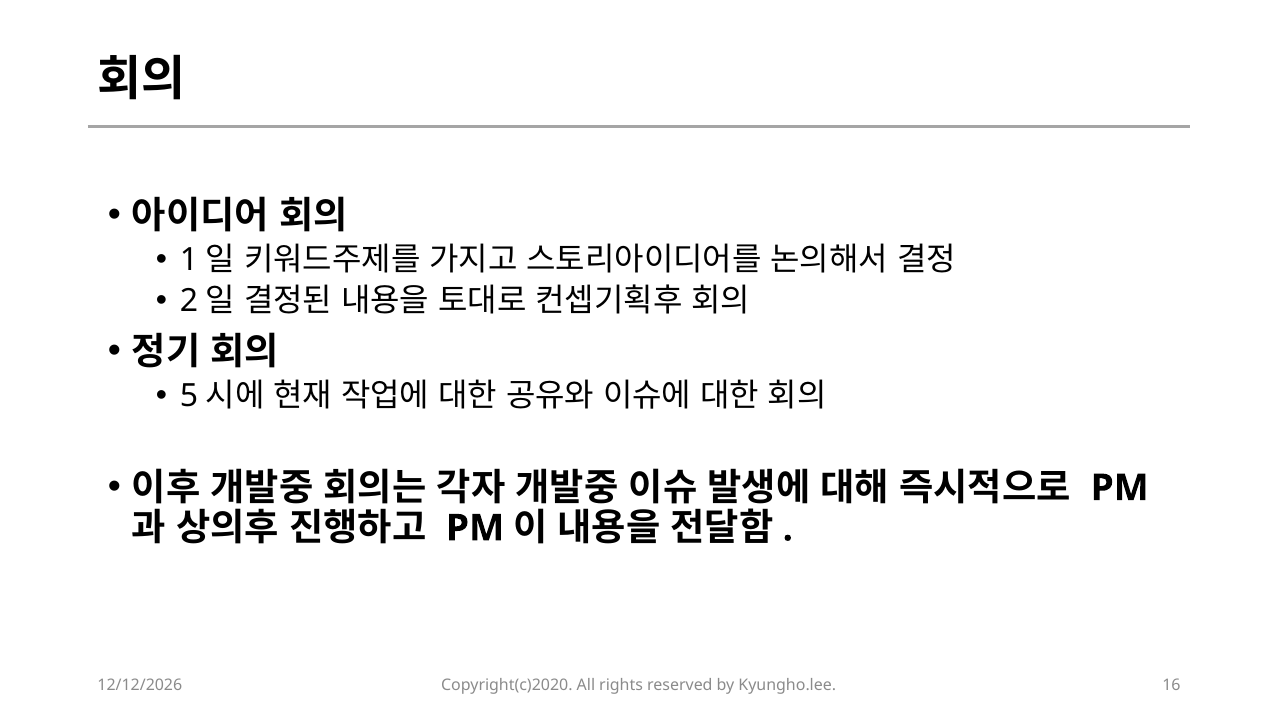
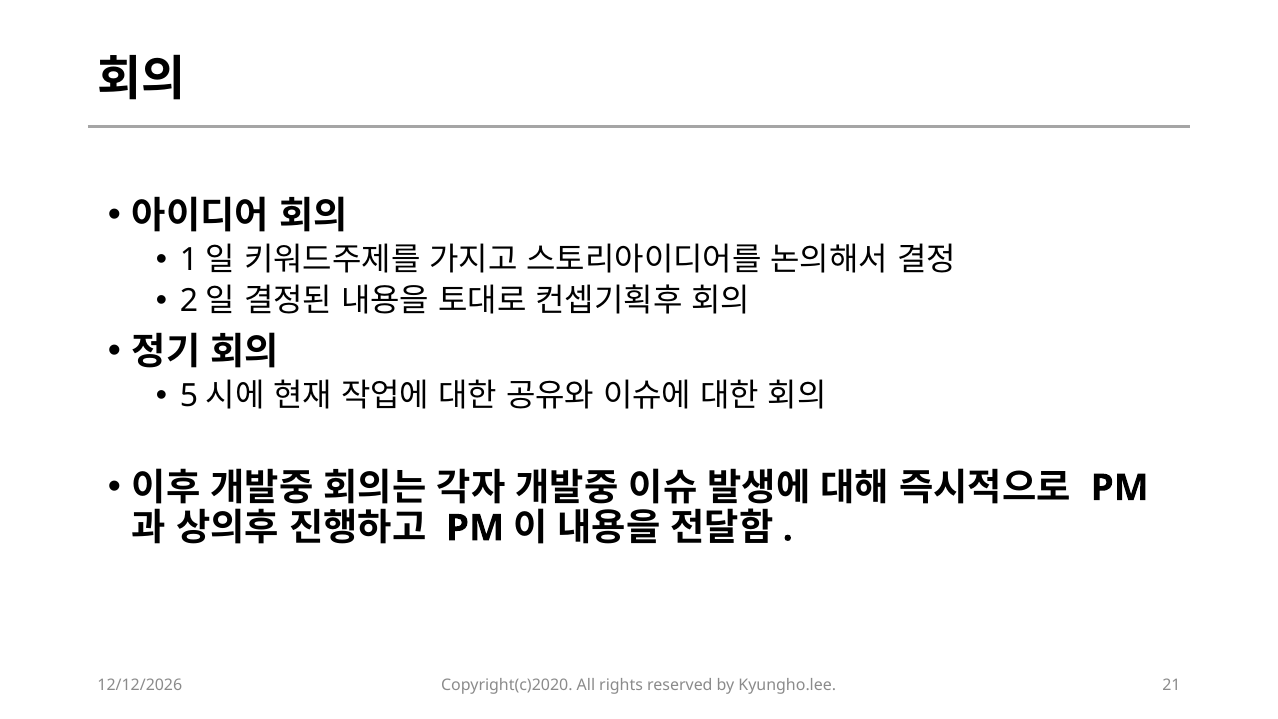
16: 16 -> 21
